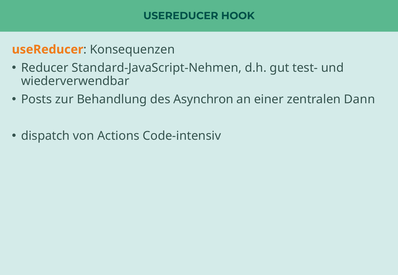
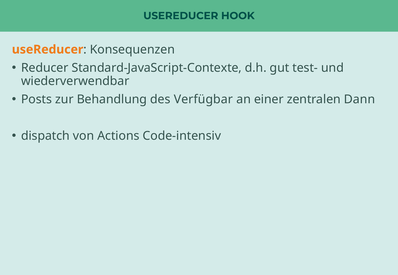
Standard-JavaScript-Nehmen: Standard-JavaScript-Nehmen -> Standard-JavaScript-Contexte
Asynchron: Asynchron -> Verfügbar
